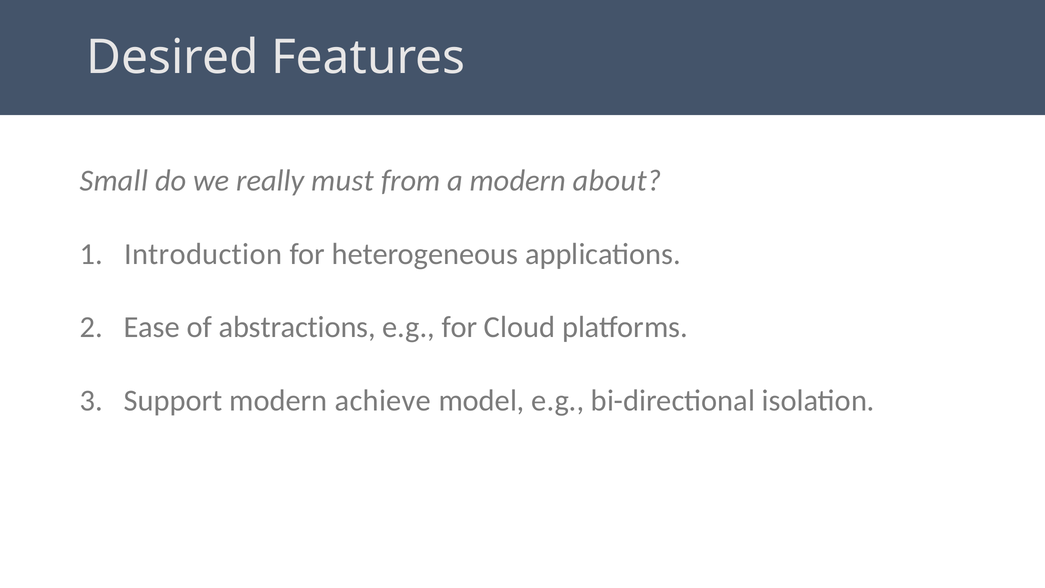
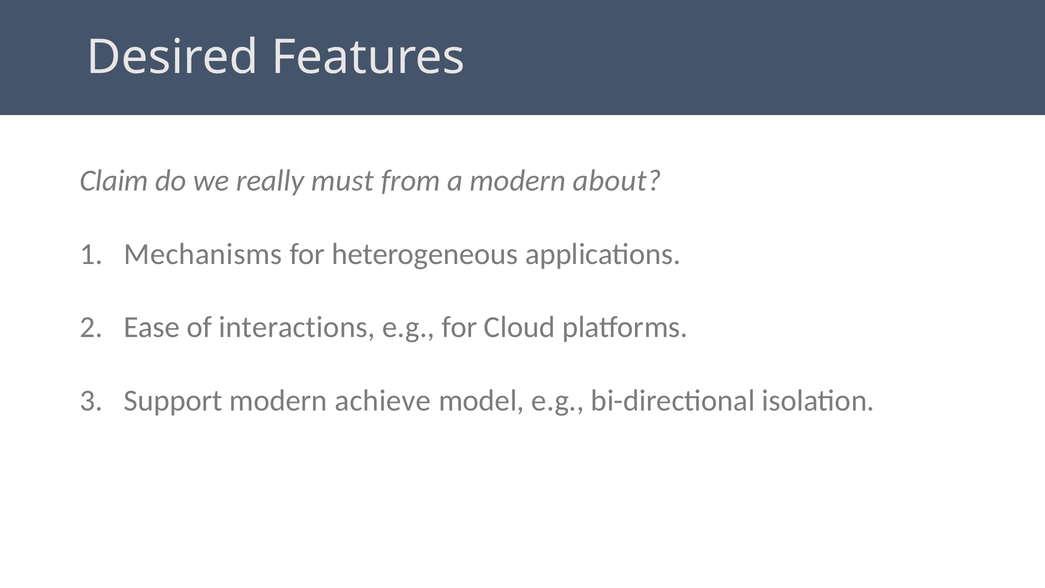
Small: Small -> Claim
Introduction: Introduction -> Mechanisms
abstractions: abstractions -> interactions
